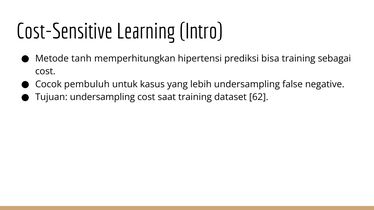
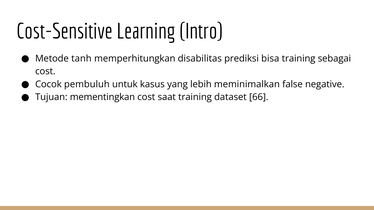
hipertensi: hipertensi -> disabilitas
lebih undersampling: undersampling -> meminimalkan
Tujuan undersampling: undersampling -> mementingkan
62: 62 -> 66
